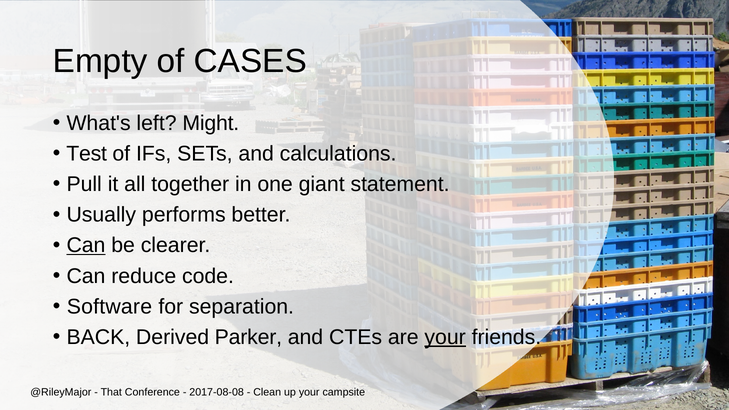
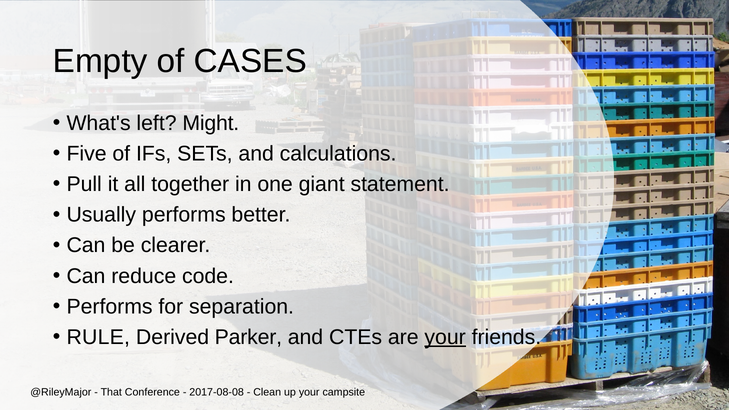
Test: Test -> Five
Can at (86, 245) underline: present -> none
Software at (109, 307): Software -> Performs
BACK: BACK -> RULE
